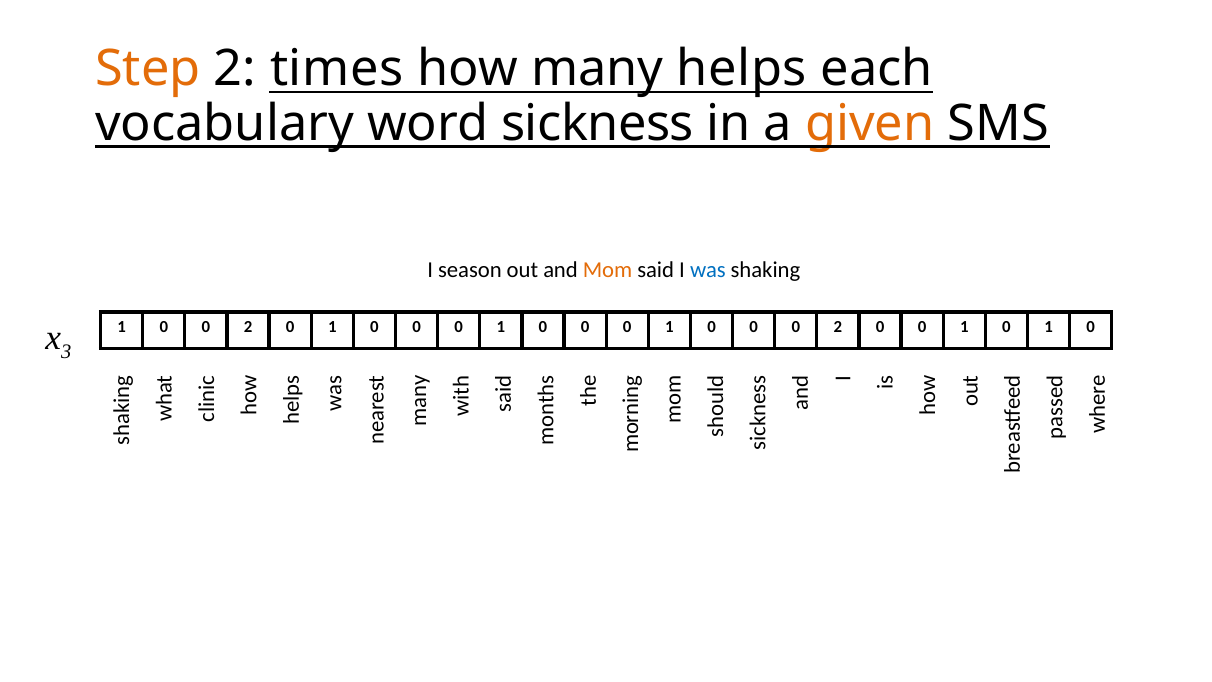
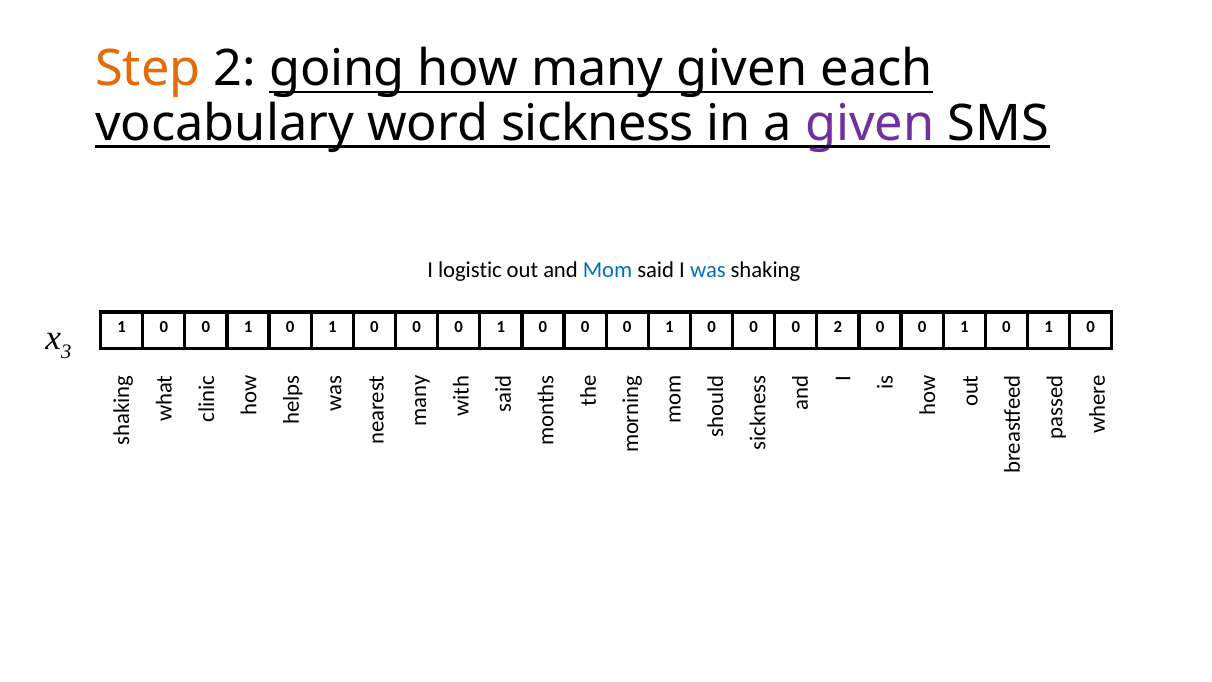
times: times -> going
many helps: helps -> given
given at (870, 124) colour: orange -> purple
season: season -> logistic
Mom colour: orange -> blue
1 0 0 2: 2 -> 1
